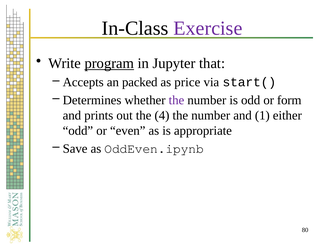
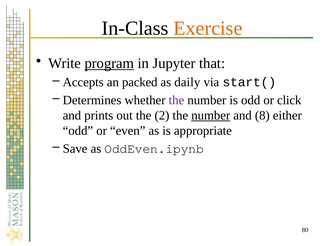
Exercise colour: purple -> orange
price: price -> daily
form: form -> click
4: 4 -> 2
number at (211, 115) underline: none -> present
1: 1 -> 8
